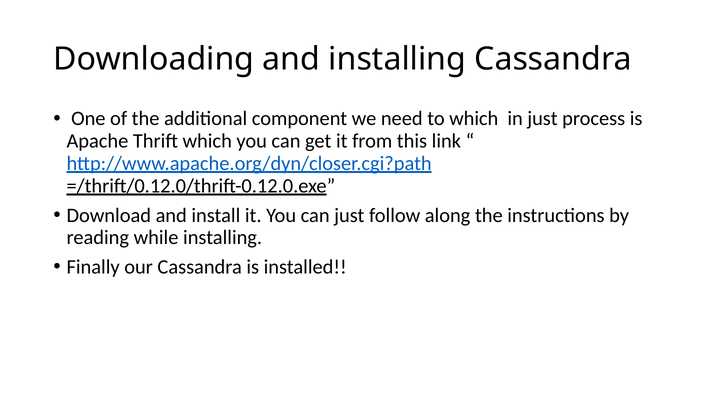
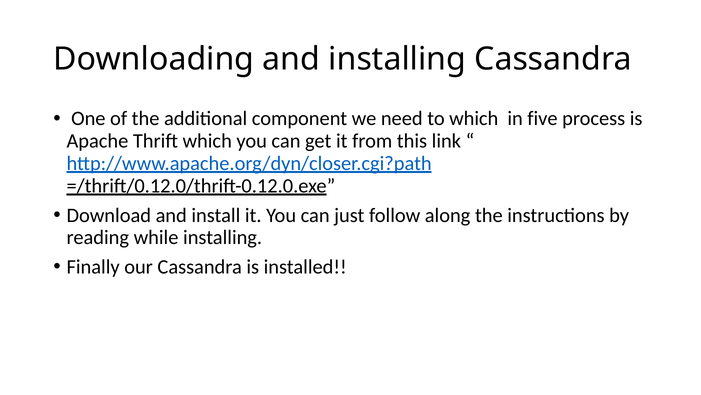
in just: just -> five
